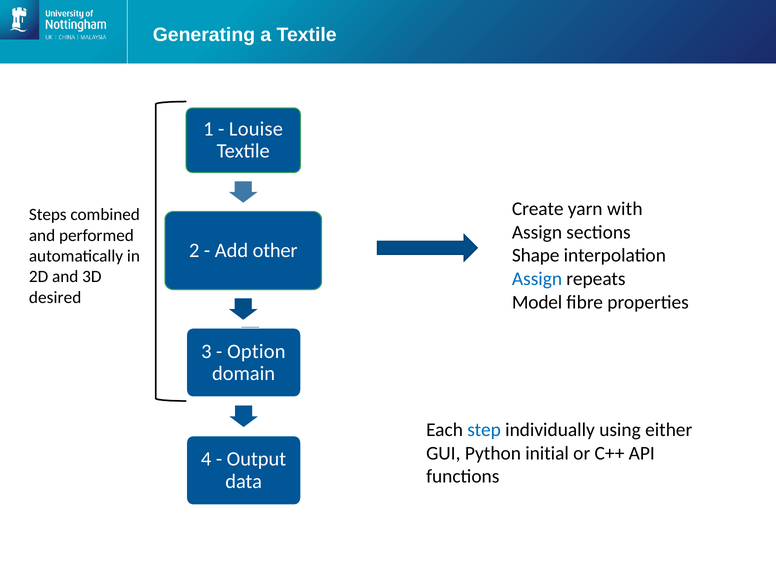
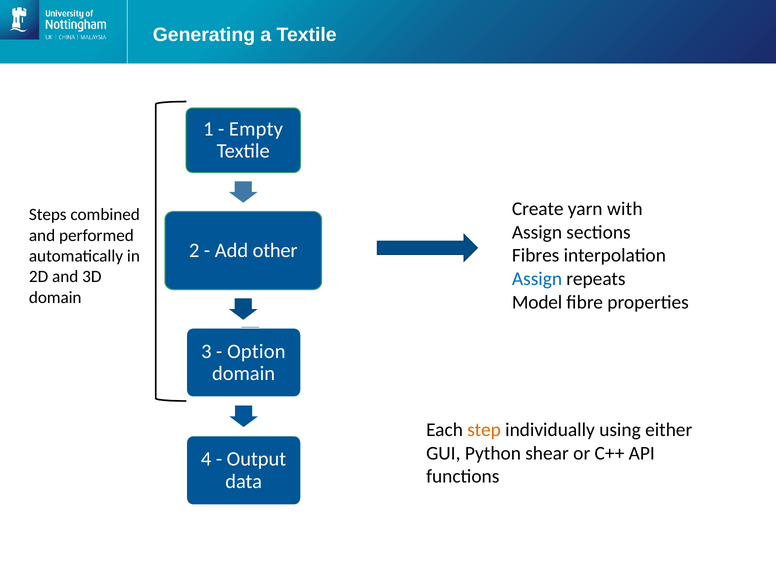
Louise: Louise -> Empty
Shape: Shape -> Fibres
desired at (55, 297): desired -> domain
step colour: blue -> orange
initial: initial -> shear
